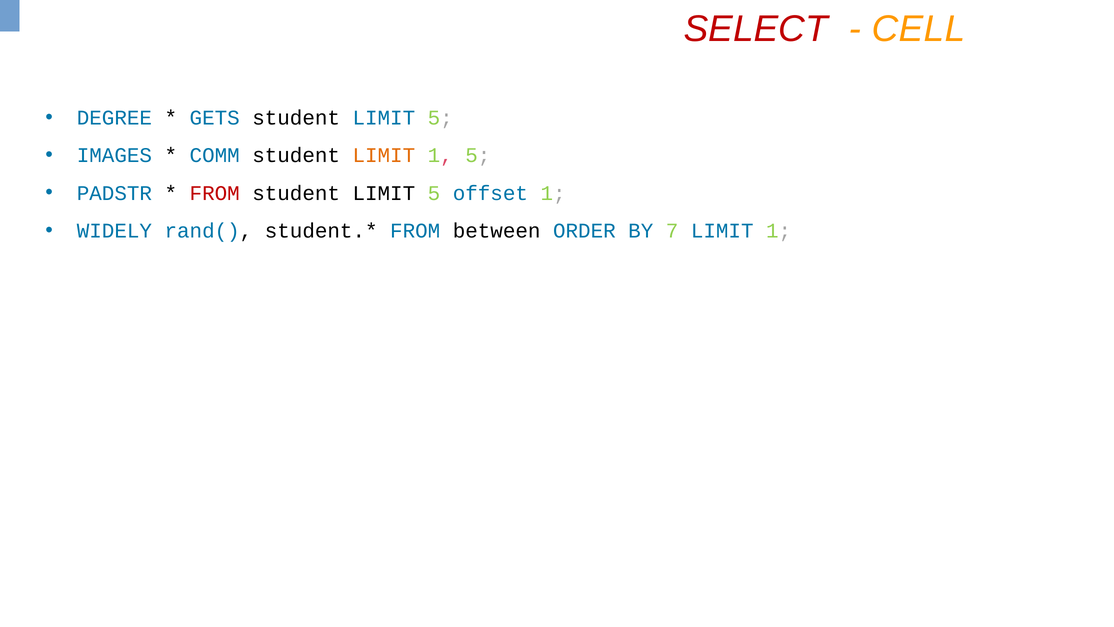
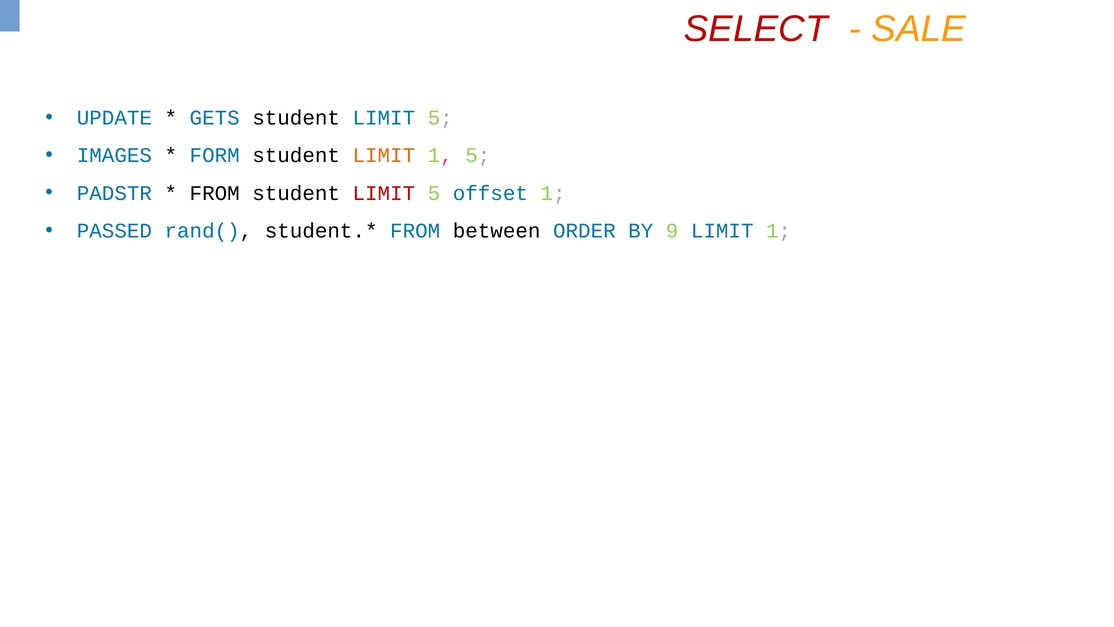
CELL: CELL -> SALE
DEGREE: DEGREE -> UPDATE
COMM: COMM -> FORM
FROM at (215, 193) colour: red -> black
LIMIT at (384, 193) colour: black -> red
WIDELY: WIDELY -> PASSED
7: 7 -> 9
